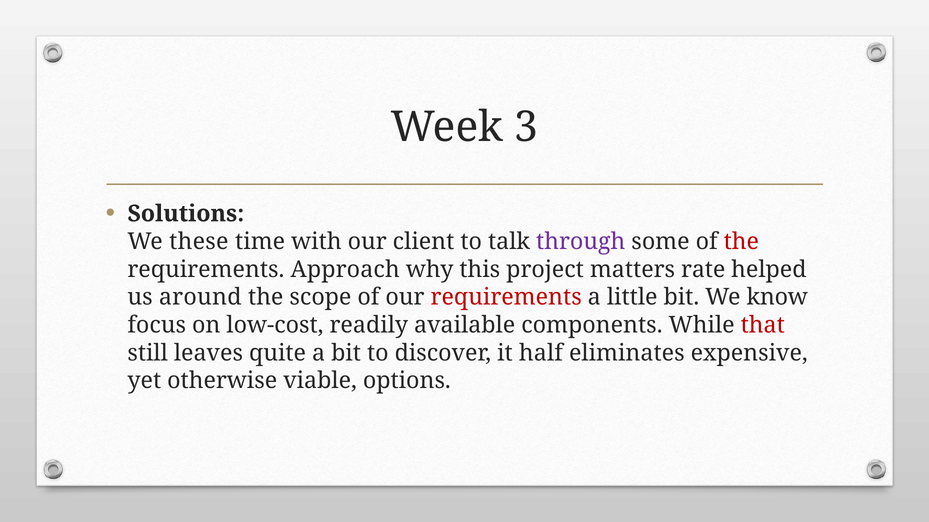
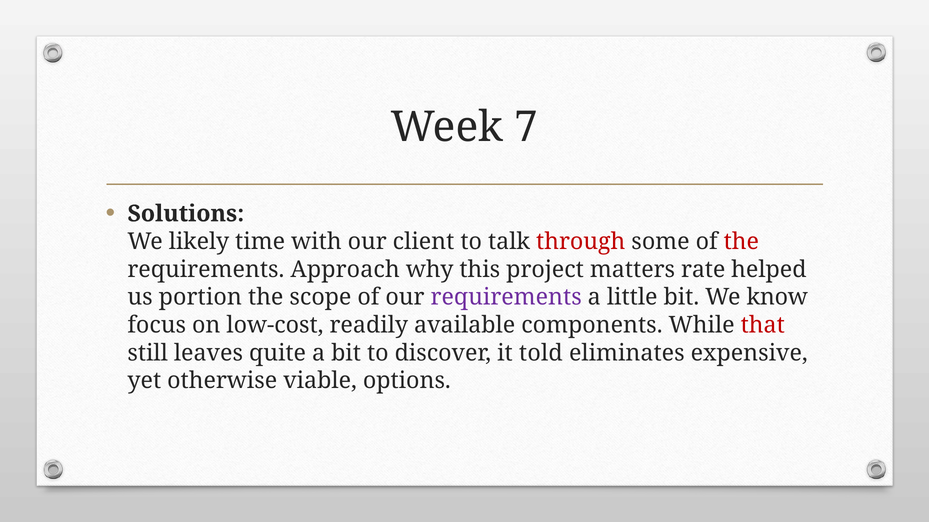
3: 3 -> 7
these: these -> likely
through colour: purple -> red
around: around -> portion
requirements at (506, 298) colour: red -> purple
half: half -> told
